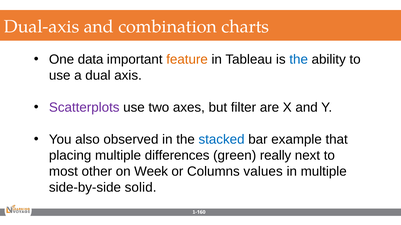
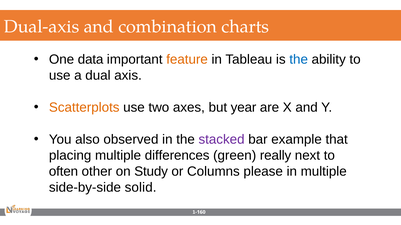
Scatterplots colour: purple -> orange
filter: filter -> year
stacked colour: blue -> purple
most: most -> often
Week: Week -> Study
values: values -> please
